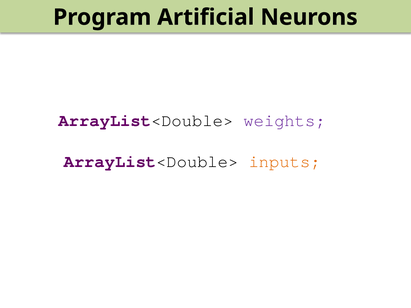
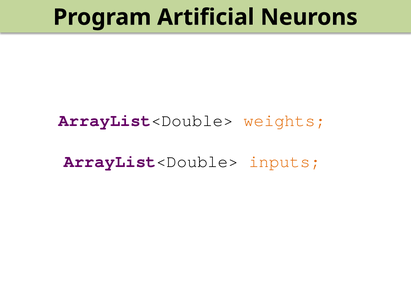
weights colour: purple -> orange
